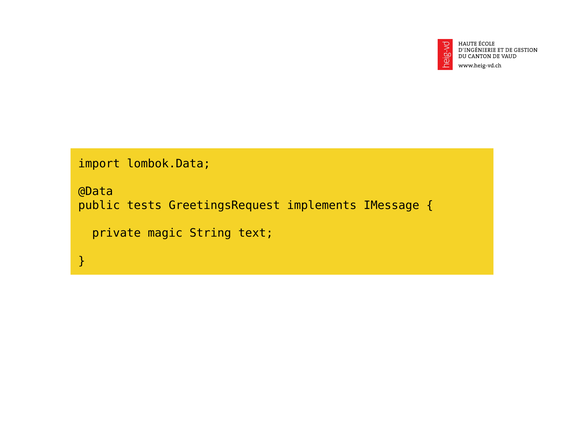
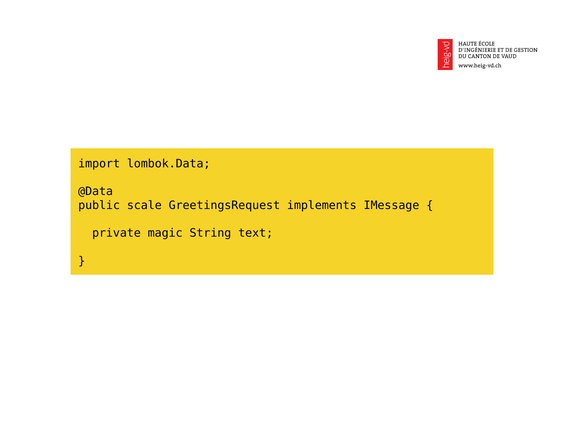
tests: tests -> scale
